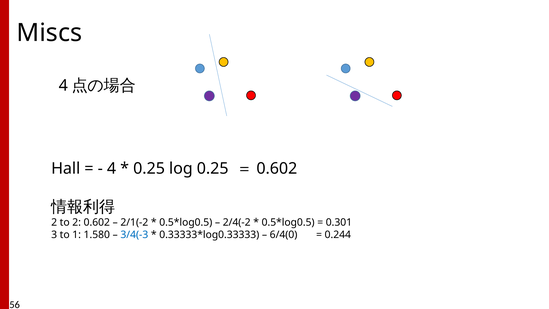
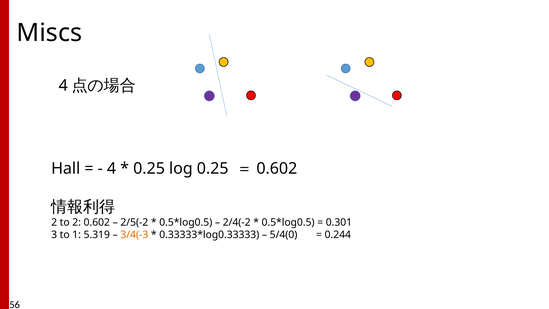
2/1(-2: 2/1(-2 -> 2/5(-2
1.580: 1.580 -> 5.319
3/4(-3 colour: blue -> orange
6/4(0: 6/4(0 -> 5/4(0
